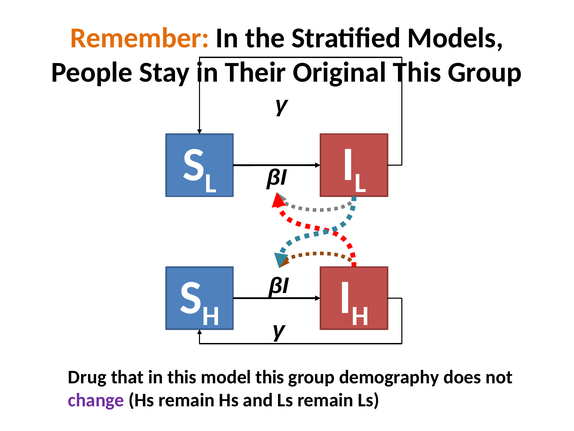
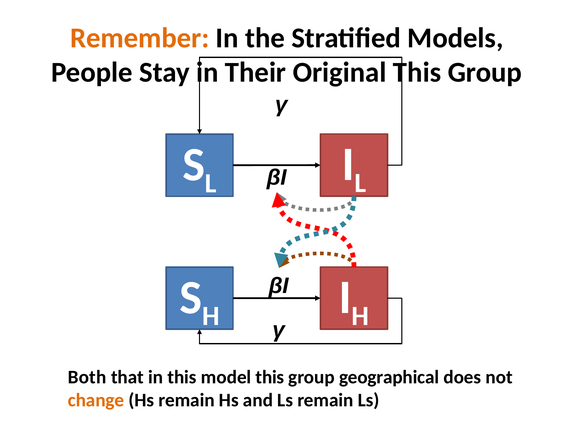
Drug: Drug -> Both
demography: demography -> geographical
change colour: purple -> orange
